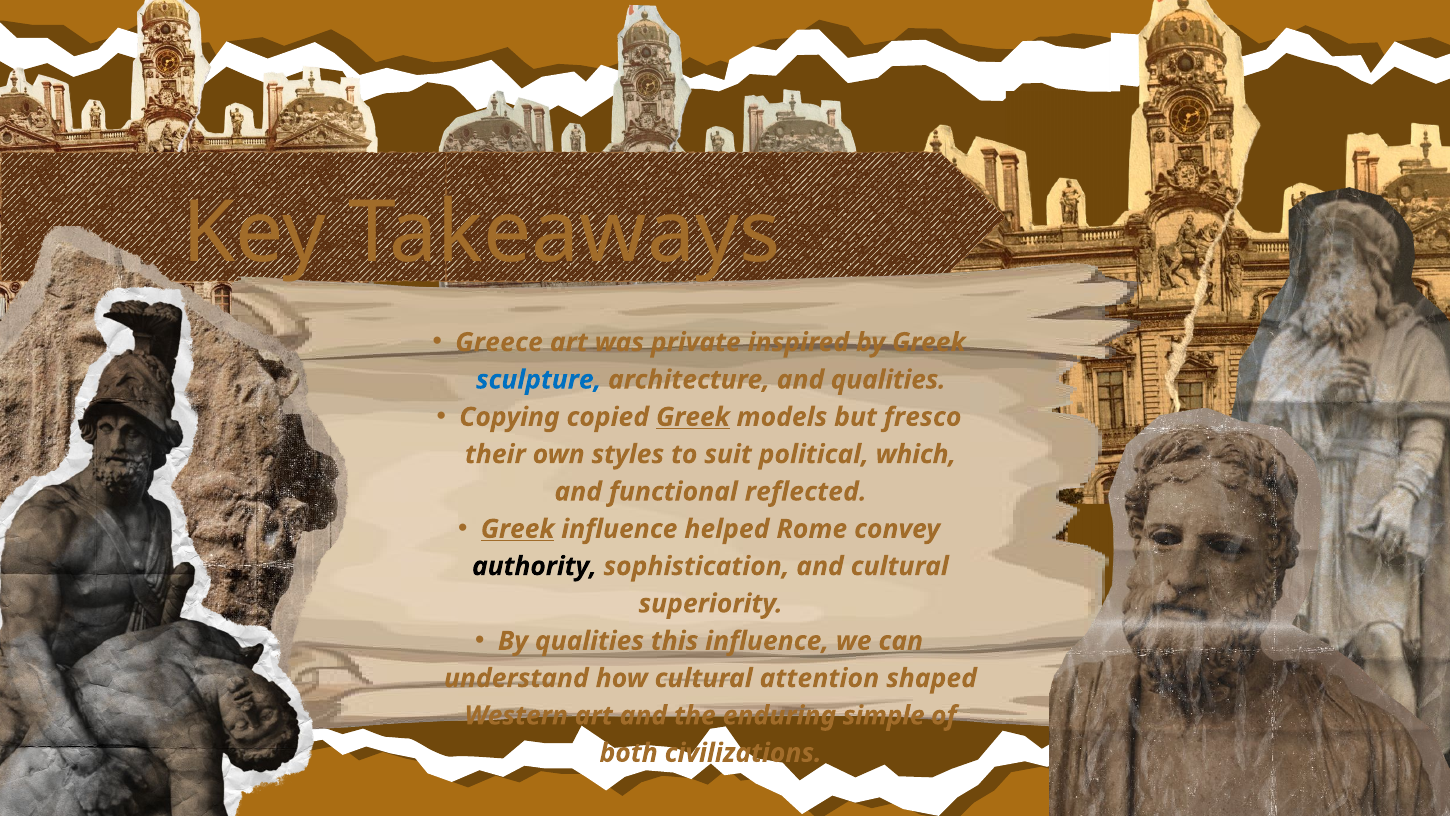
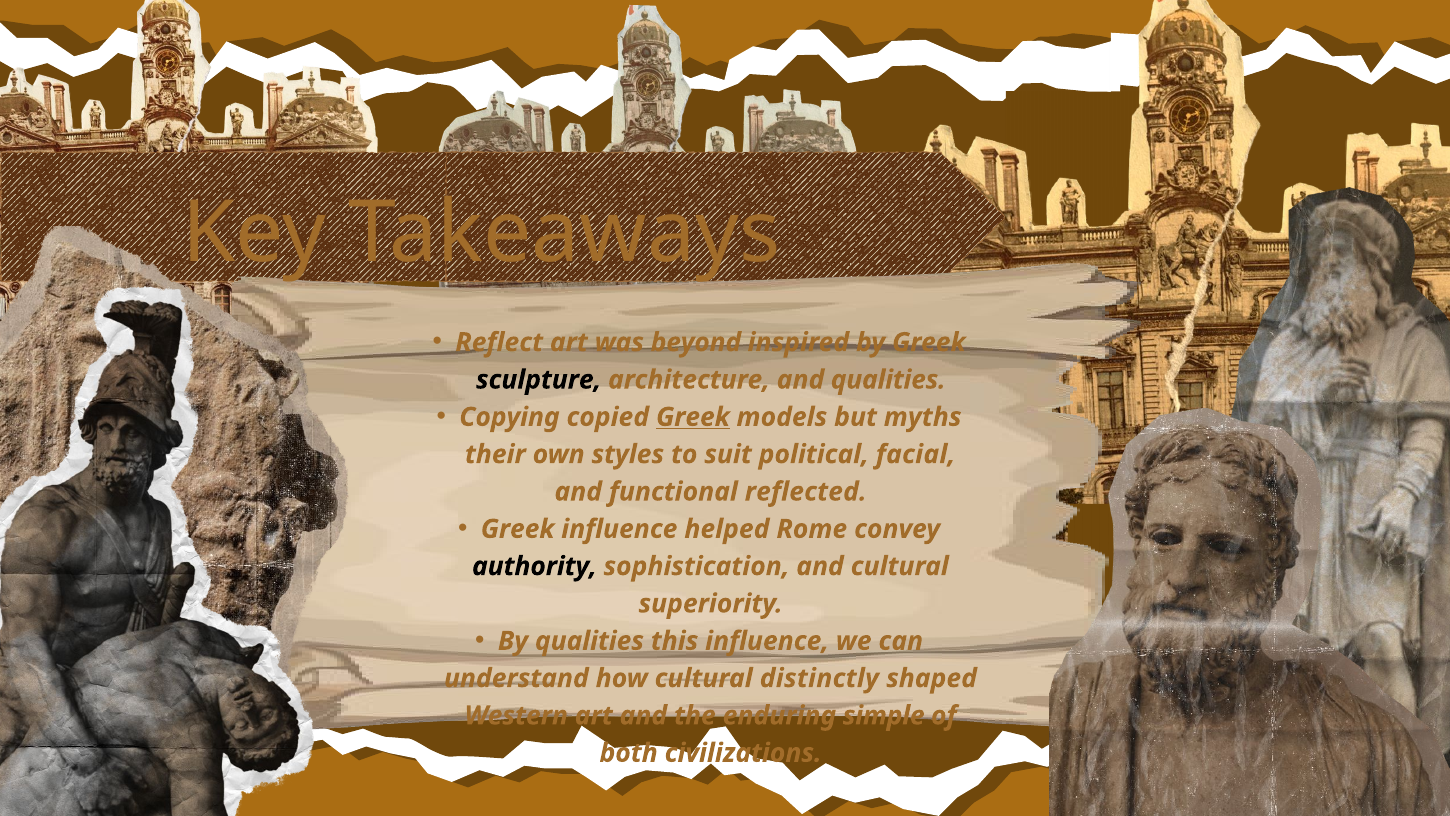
Greece: Greece -> Reflect
private: private -> beyond
sculpture colour: blue -> black
fresco: fresco -> myths
which: which -> facial
Greek at (518, 529) underline: present -> none
attention: attention -> distinctly
